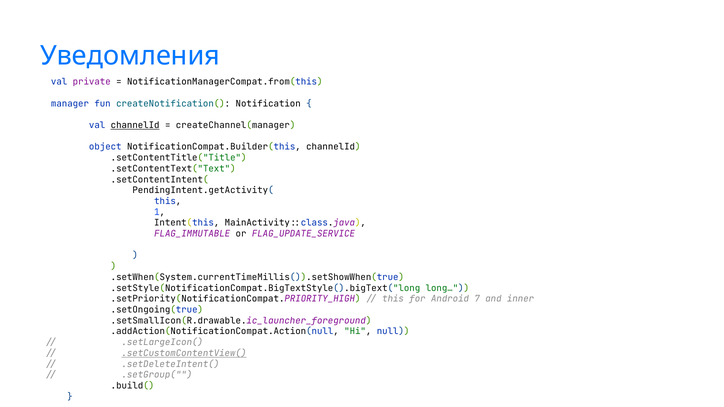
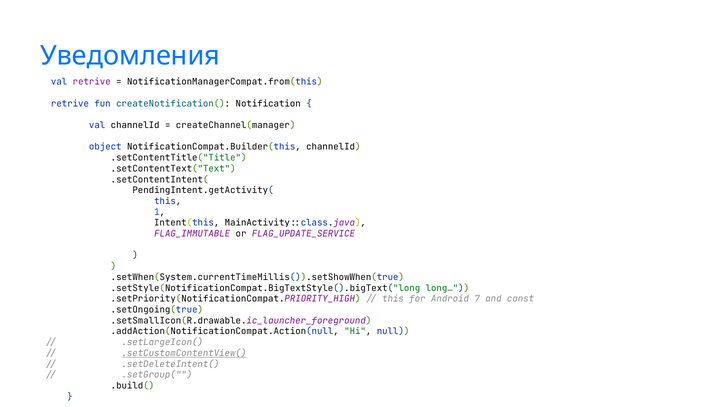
val private: private -> retrive
manager at (70, 104): manager -> retrive
channelId at (135, 125) underline: present -> none
inner: inner -> const
